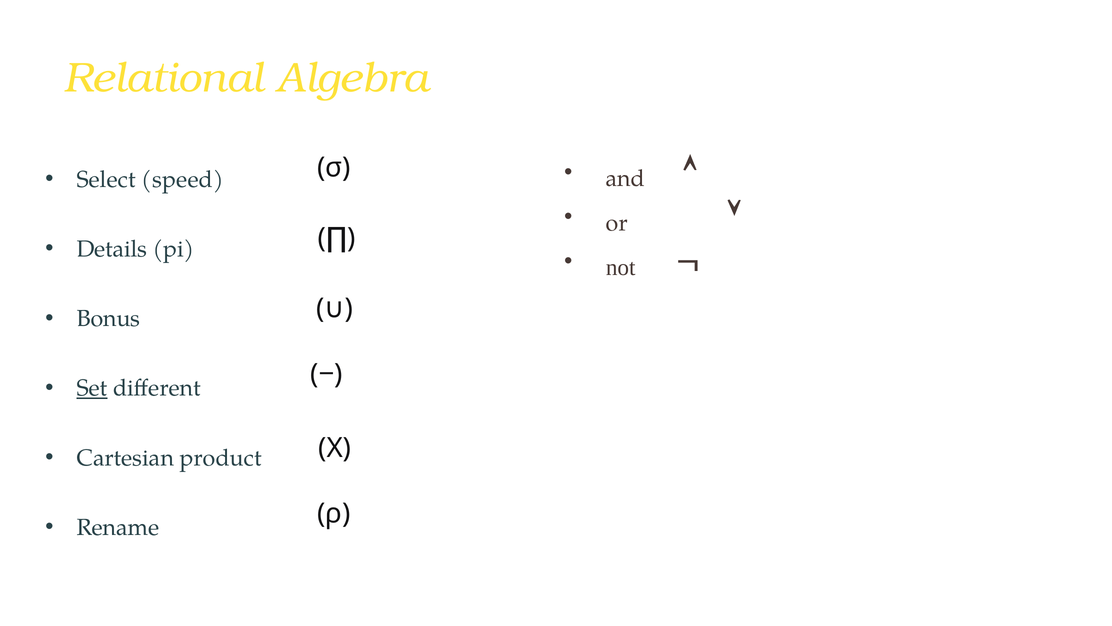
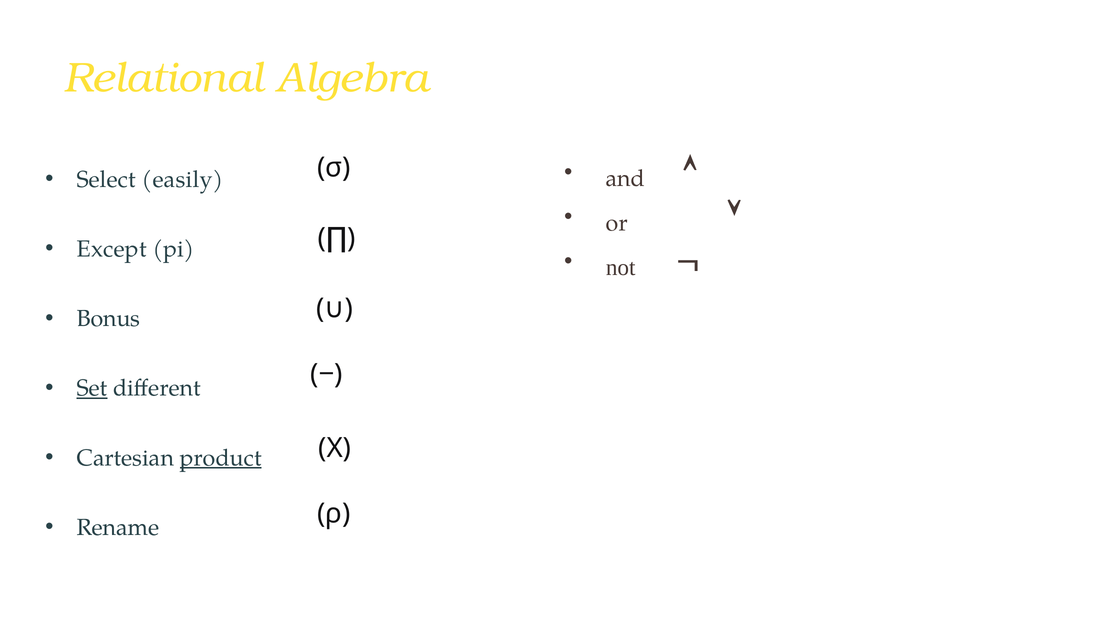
speed: speed -> easily
Details: Details -> Except
product underline: none -> present
